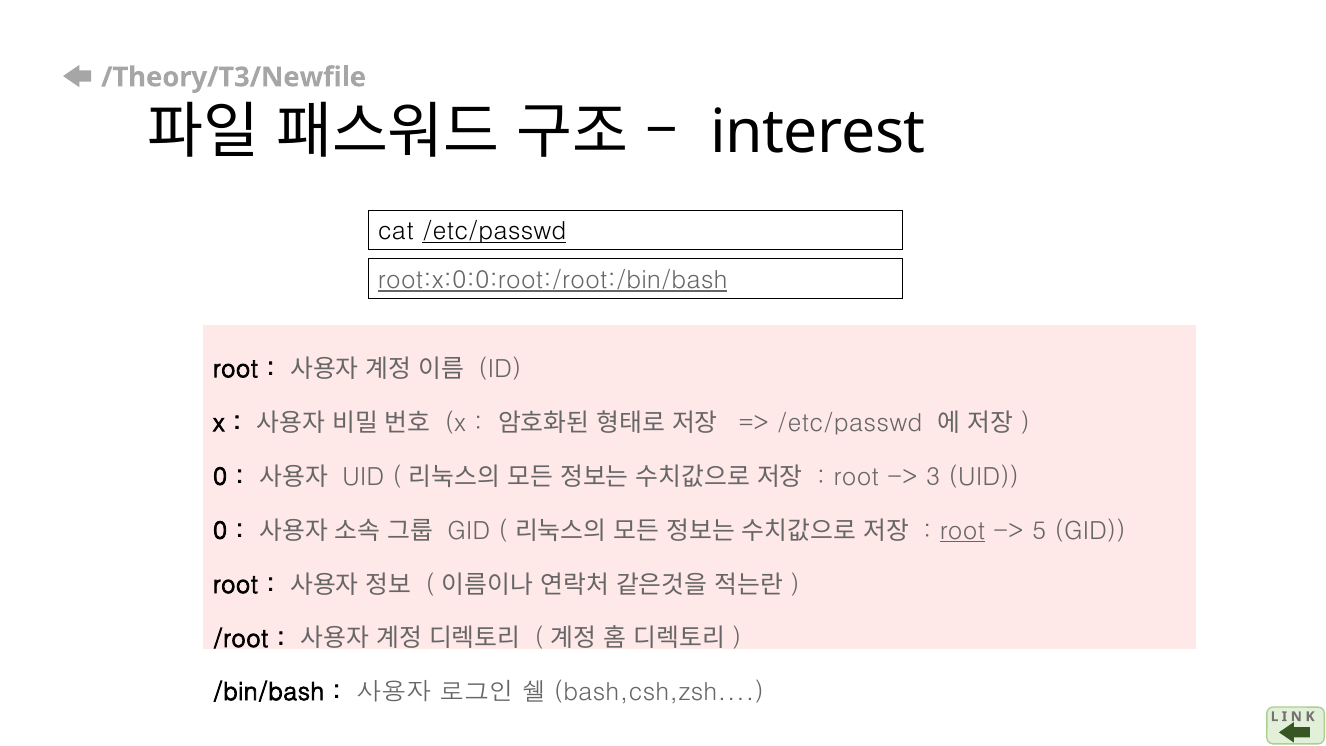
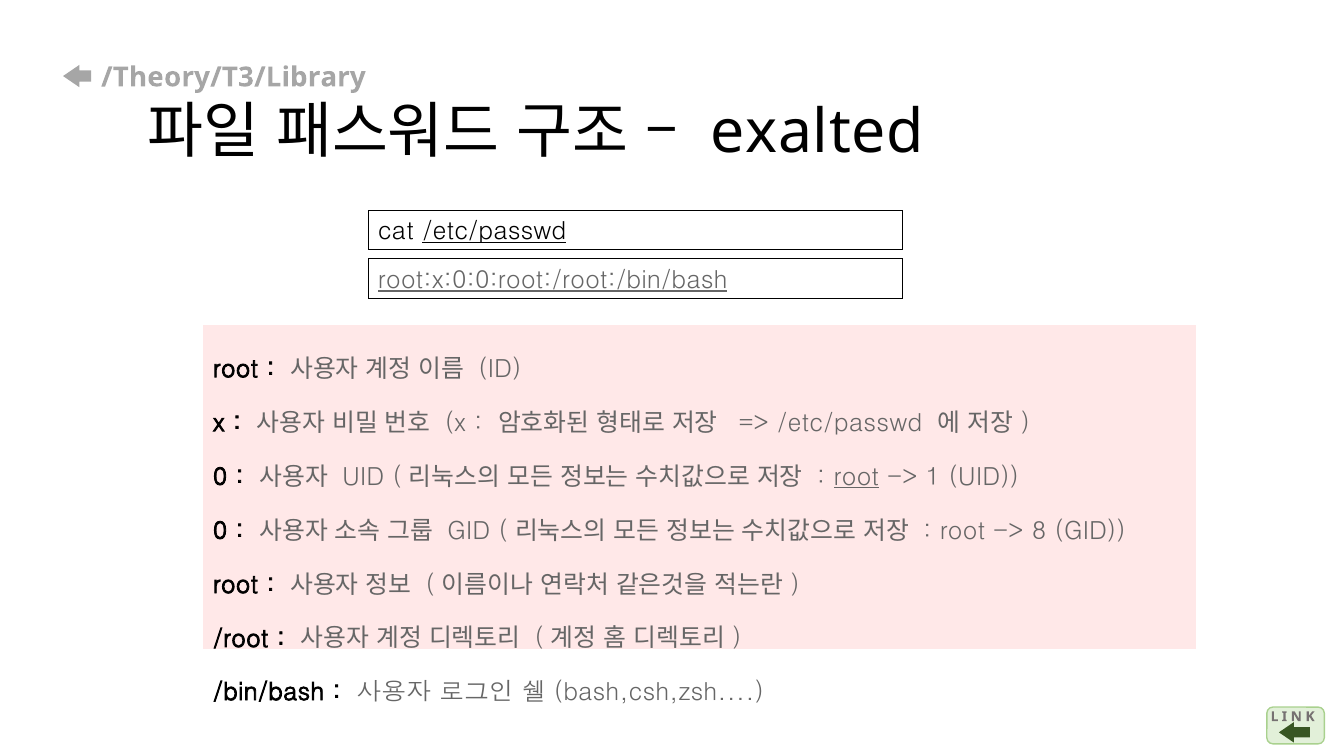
/Theory/T3/Newfile: /Theory/T3/Newfile -> /Theory/T3/Library
interest: interest -> exalted
root at (856, 477) underline: none -> present
3: 3 -> 1
root at (963, 531) underline: present -> none
5: 5 -> 8
